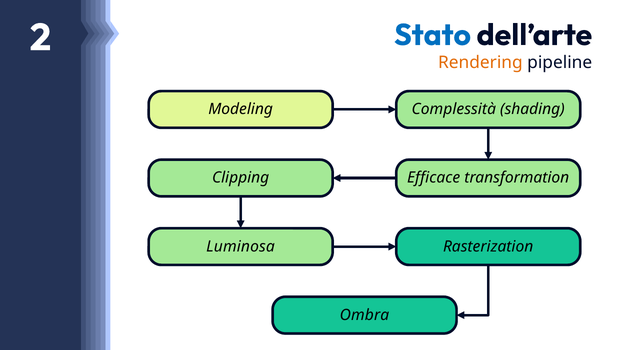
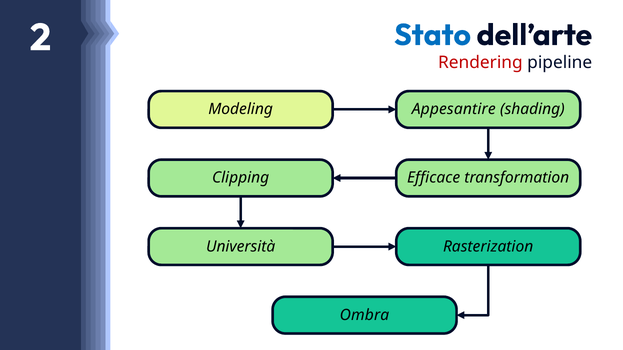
Rendering colour: orange -> red
Complessità: Complessità -> Appesantire
Luminosa: Luminosa -> Università
